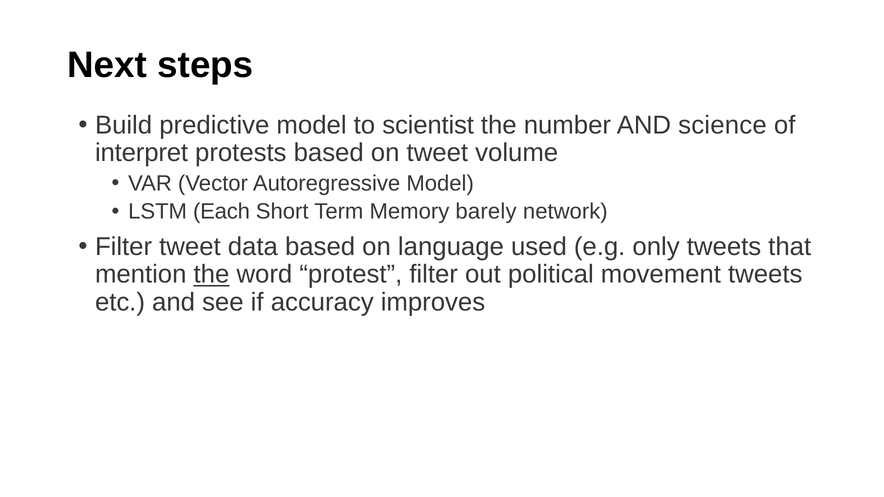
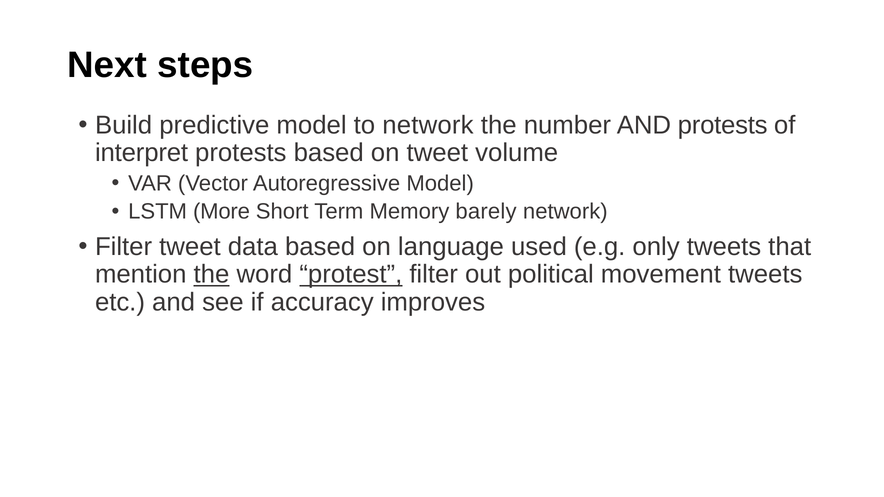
to scientist: scientist -> network
AND science: science -> protests
Each: Each -> More
protest underline: none -> present
